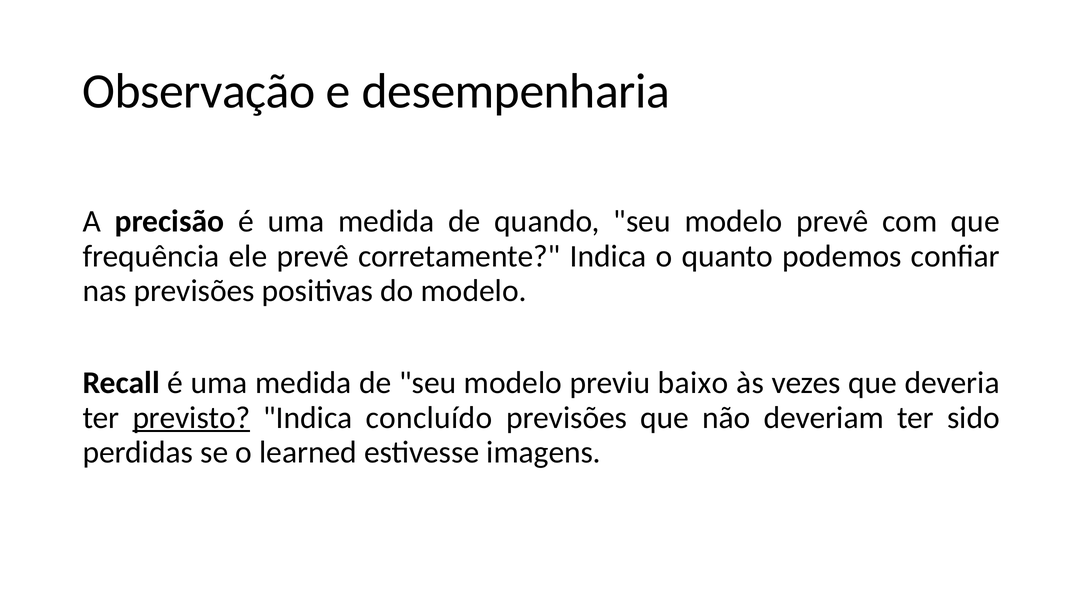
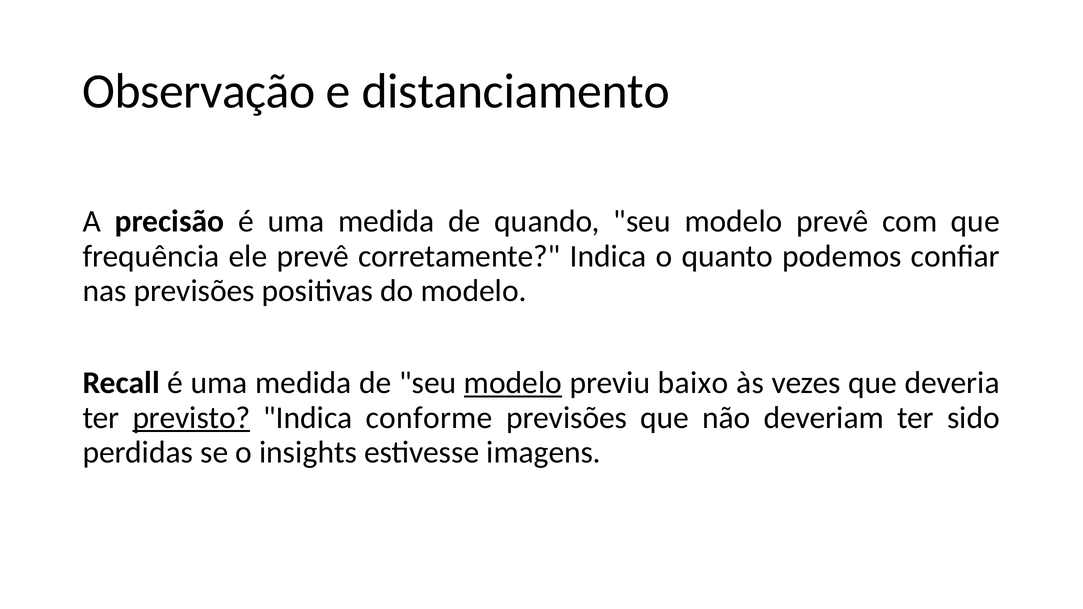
desempenharia: desempenharia -> distanciamento
modelo at (513, 383) underline: none -> present
concluído: concluído -> conforme
learned: learned -> insights
